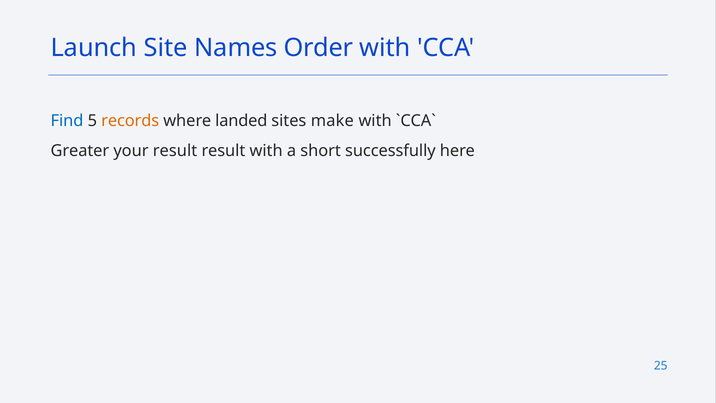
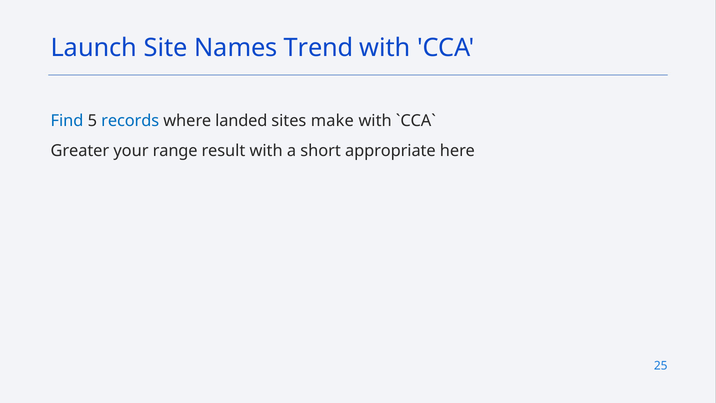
Order: Order -> Trend
records colour: orange -> blue
your result: result -> range
successfully: successfully -> appropriate
